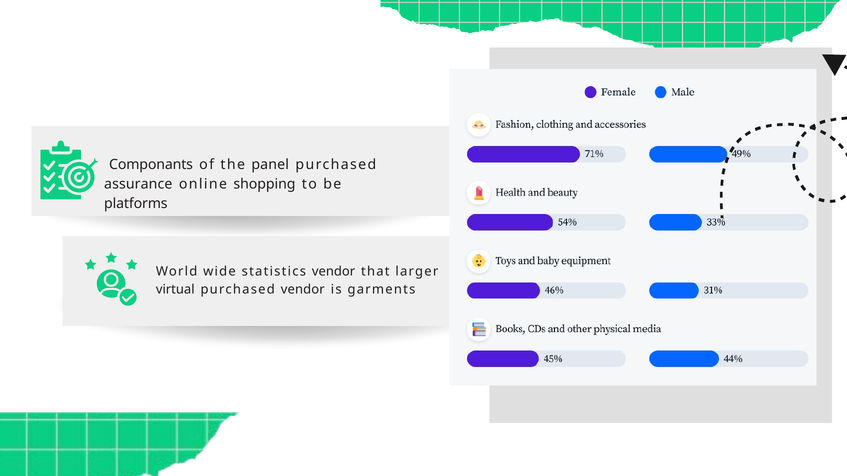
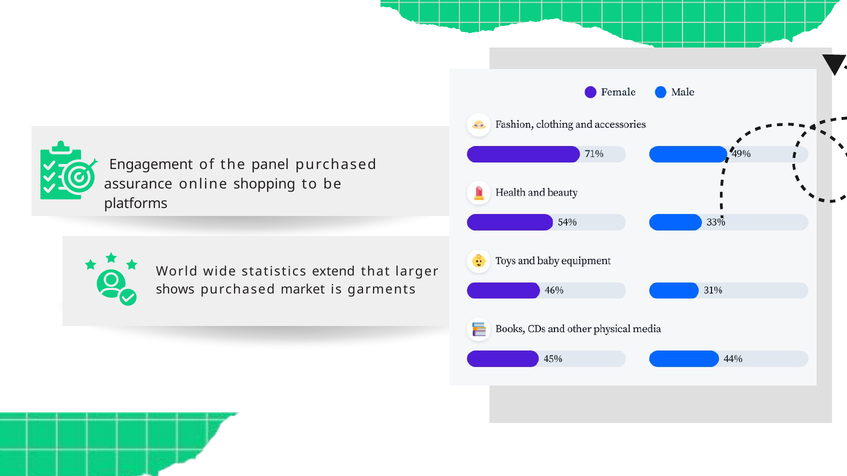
Componants: Componants -> Engagement
statistics vendor: vendor -> extend
virtual: virtual -> shows
purchased vendor: vendor -> market
